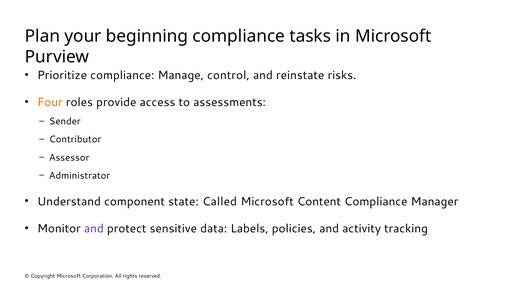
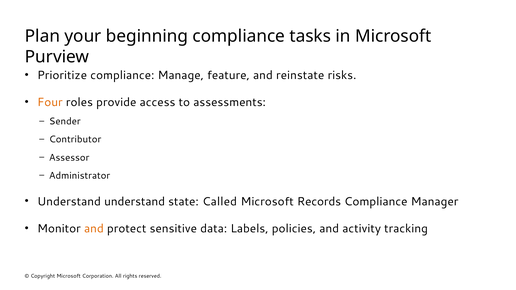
control: control -> feature
Understand component: component -> understand
Content: Content -> Records
and at (94, 229) colour: purple -> orange
